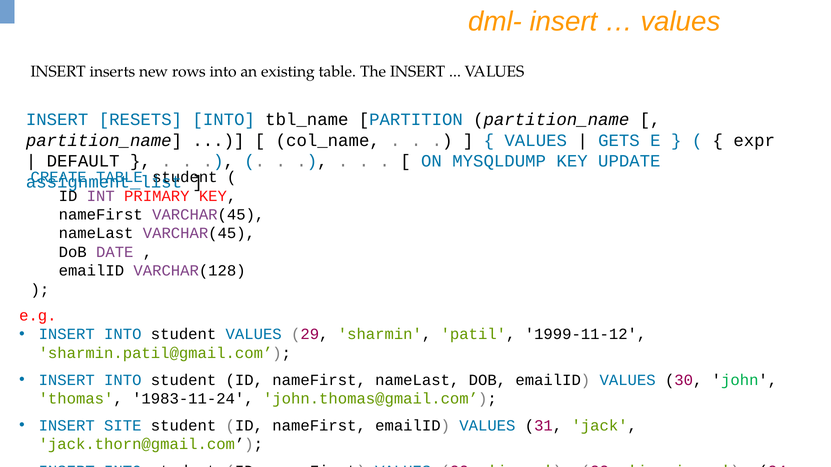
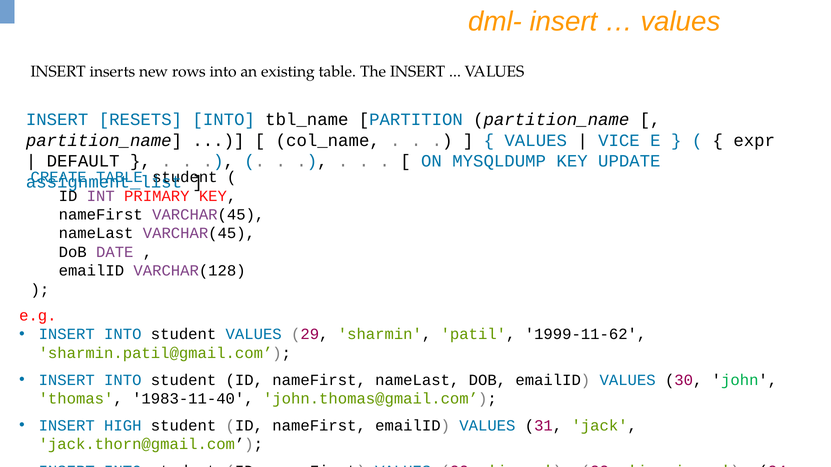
GETS: GETS -> VICE
1999-11-12: 1999-11-12 -> 1999-11-62
1983-11-24: 1983-11-24 -> 1983-11-40
SITE: SITE -> HIGH
